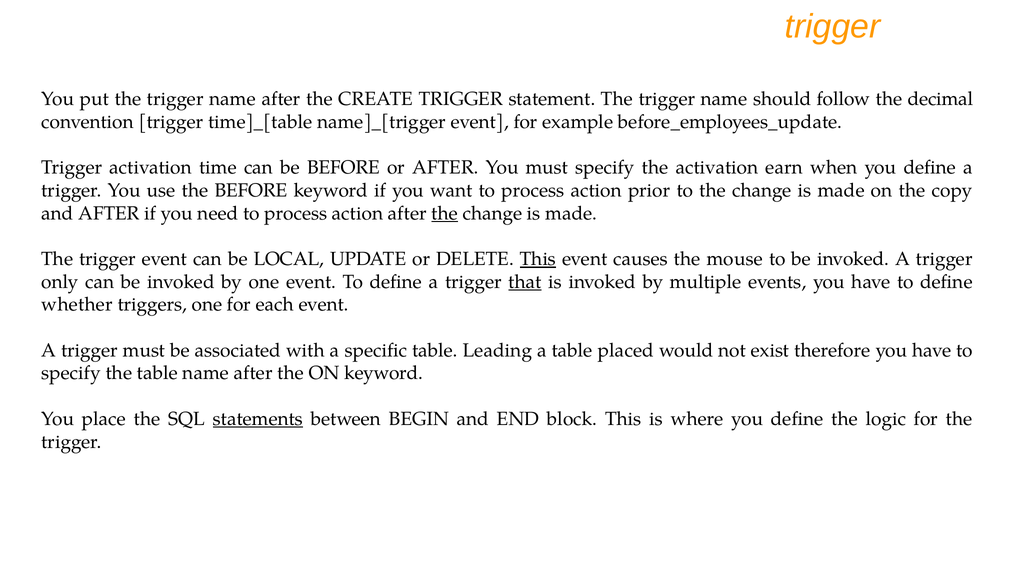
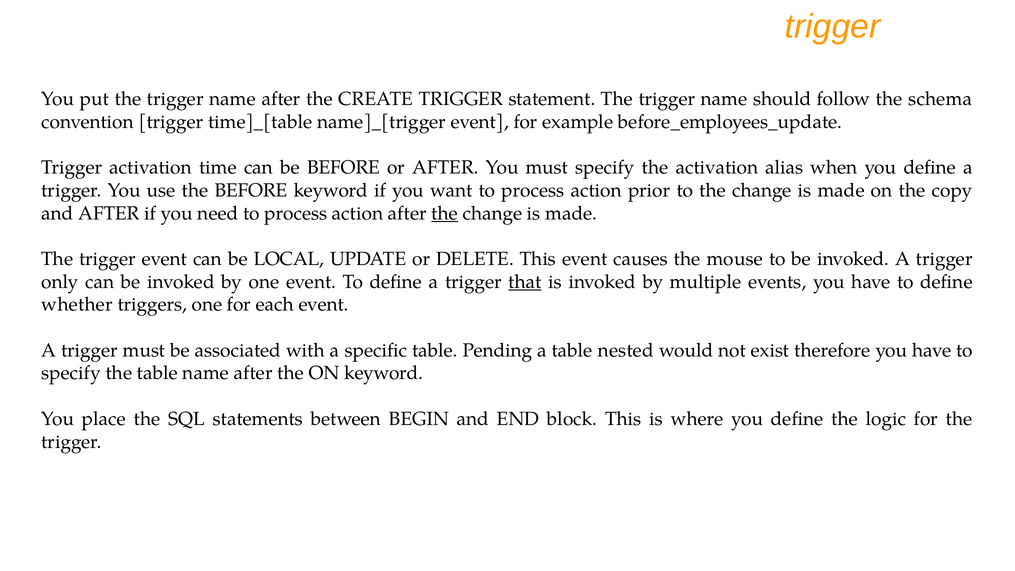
decimal: decimal -> schema
earn: earn -> alias
This at (538, 259) underline: present -> none
Leading: Leading -> Pending
placed: placed -> nested
statements underline: present -> none
